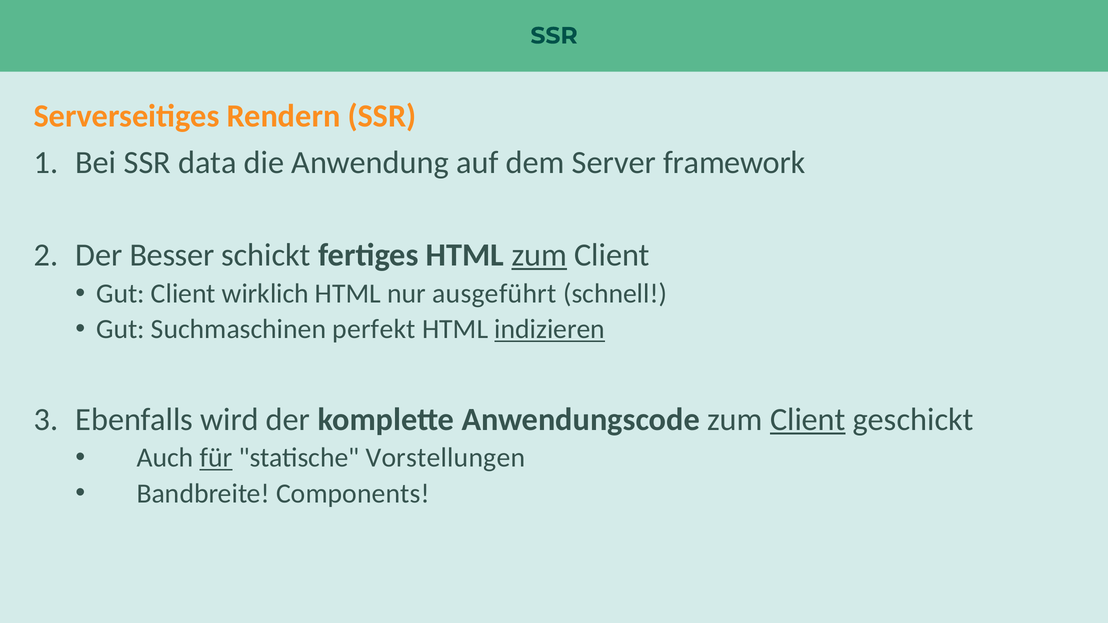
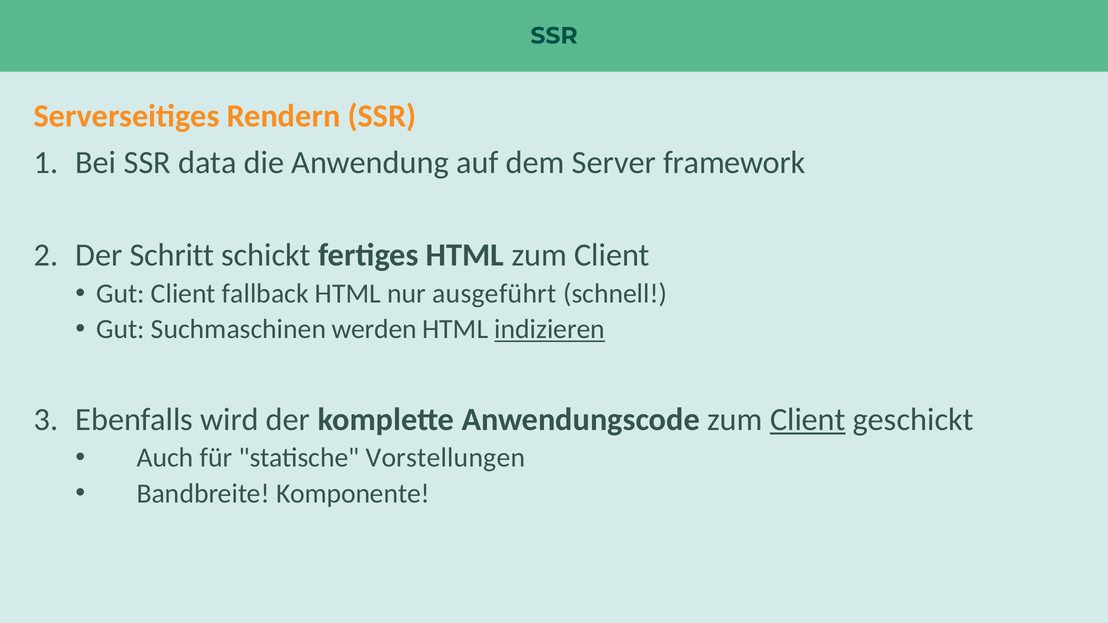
Besser: Besser -> Schritt
zum at (539, 255) underline: present -> none
wirklich: wirklich -> fallback
perfekt: perfekt -> werden
für underline: present -> none
Components: Components -> Komponente
